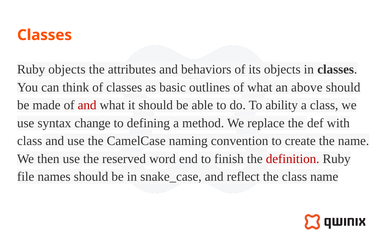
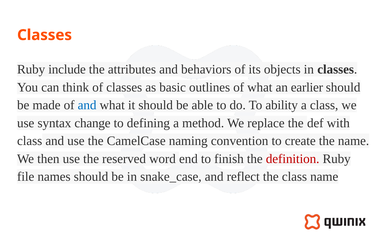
Ruby objects: objects -> include
above: above -> earlier
and at (87, 105) colour: red -> blue
